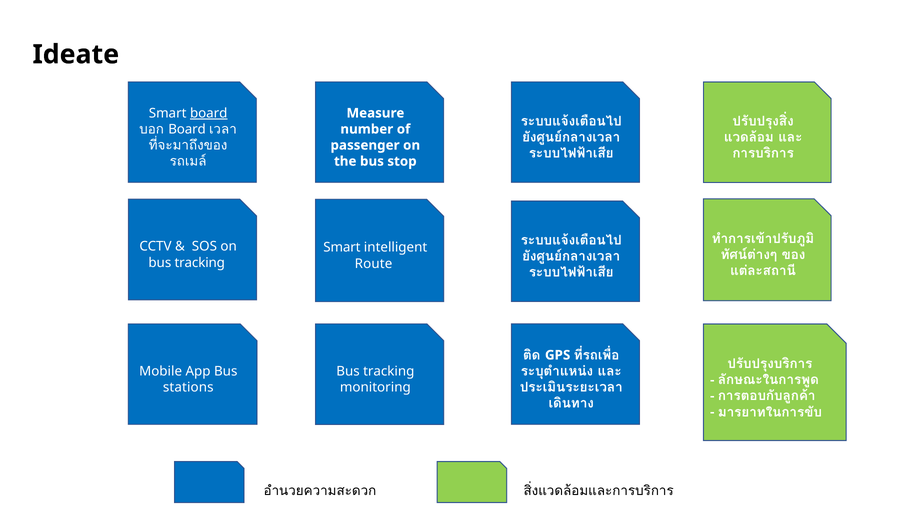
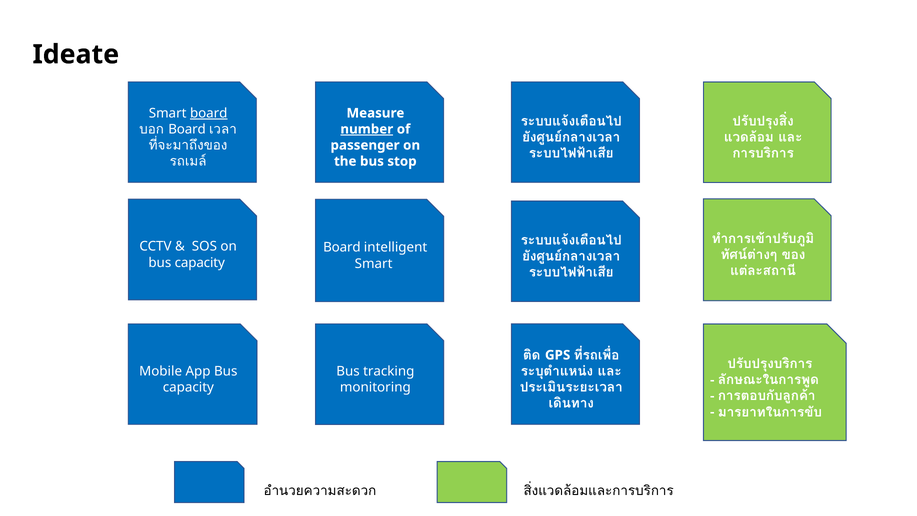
number underline: none -> present
Smart at (342, 247): Smart -> Board
tracking at (200, 263): tracking -> capacity
Route at (374, 264): Route -> Smart
stations at (188, 387): stations -> capacity
